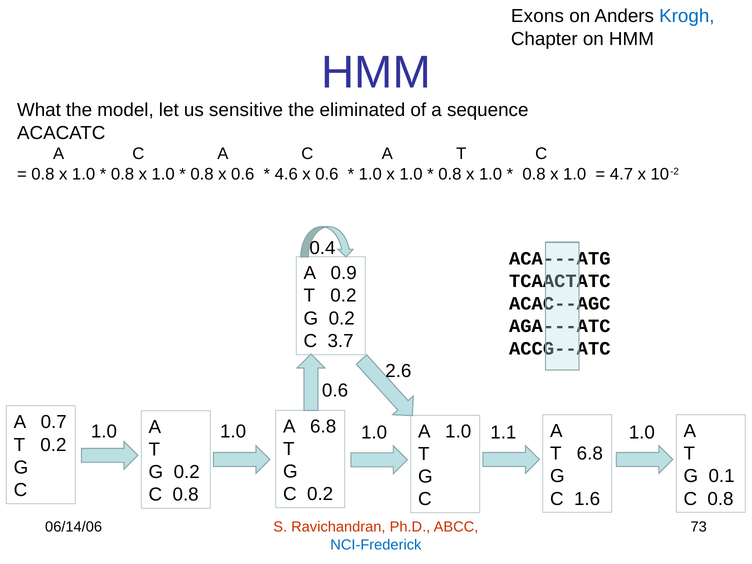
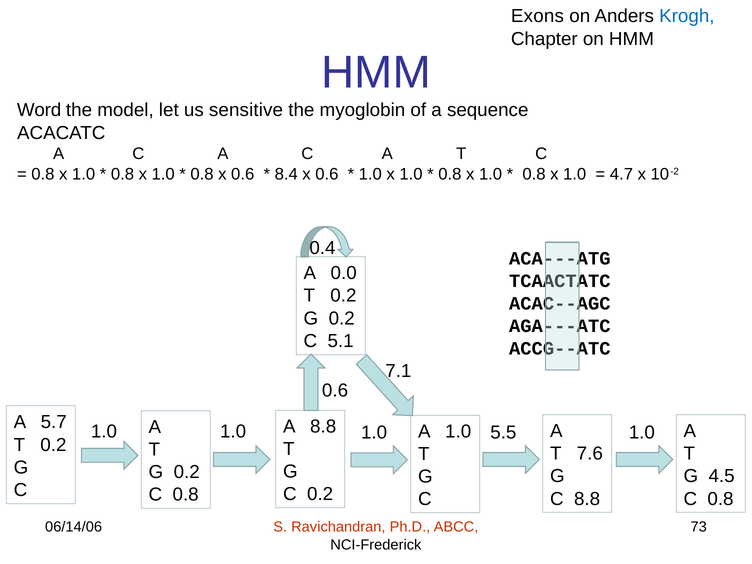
What: What -> Word
eliminated: eliminated -> myoglobin
4.6: 4.6 -> 8.4
0.9: 0.9 -> 0.0
3.7: 3.7 -> 5.1
2.6: 2.6 -> 7.1
0.7: 0.7 -> 5.7
A 6.8: 6.8 -> 8.8
1.1: 1.1 -> 5.5
T 6.8: 6.8 -> 7.6
0.1: 0.1 -> 4.5
C 1.6: 1.6 -> 8.8
NCI-Frederick colour: blue -> black
